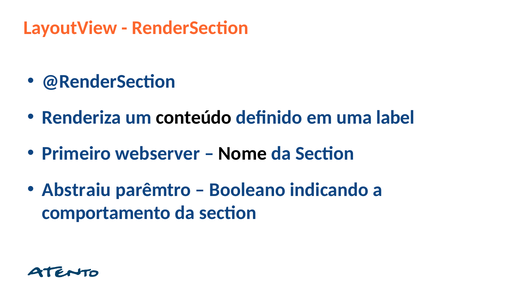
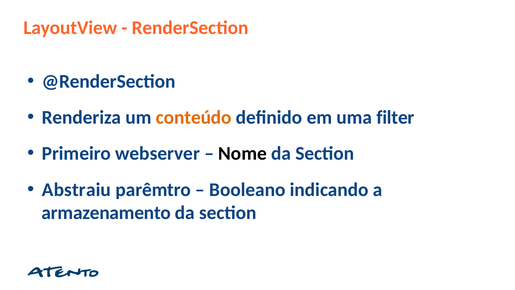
conteúdo colour: black -> orange
label: label -> filter
comportamento: comportamento -> armazenamento
